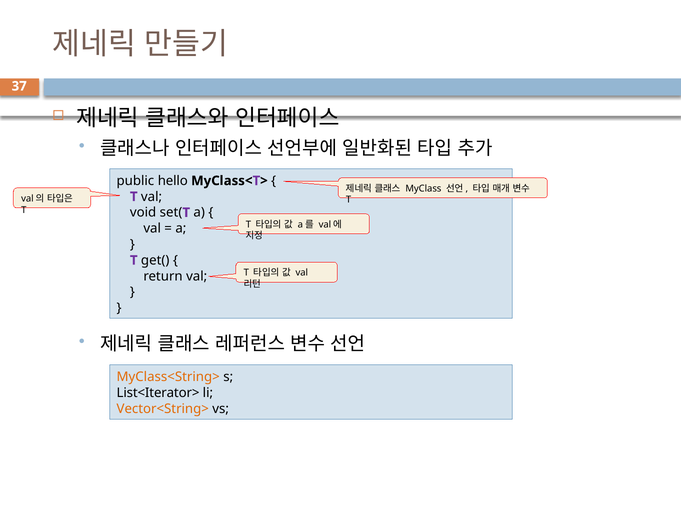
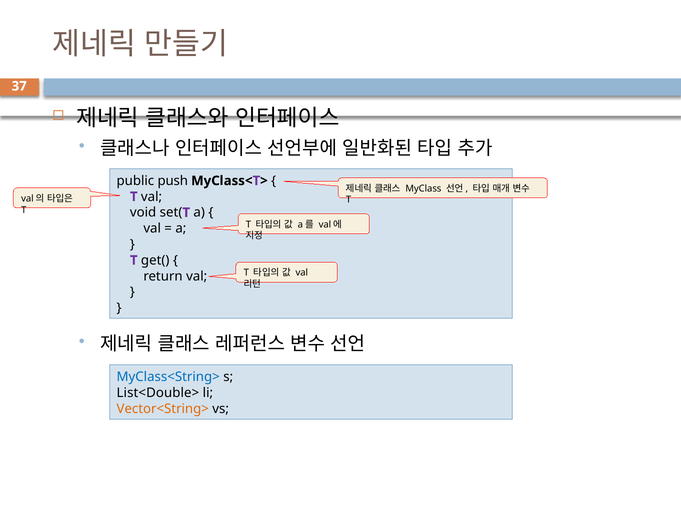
hello: hello -> push
MyClass<String> colour: orange -> blue
List<Iterator>: List<Iterator> -> List<Double>
